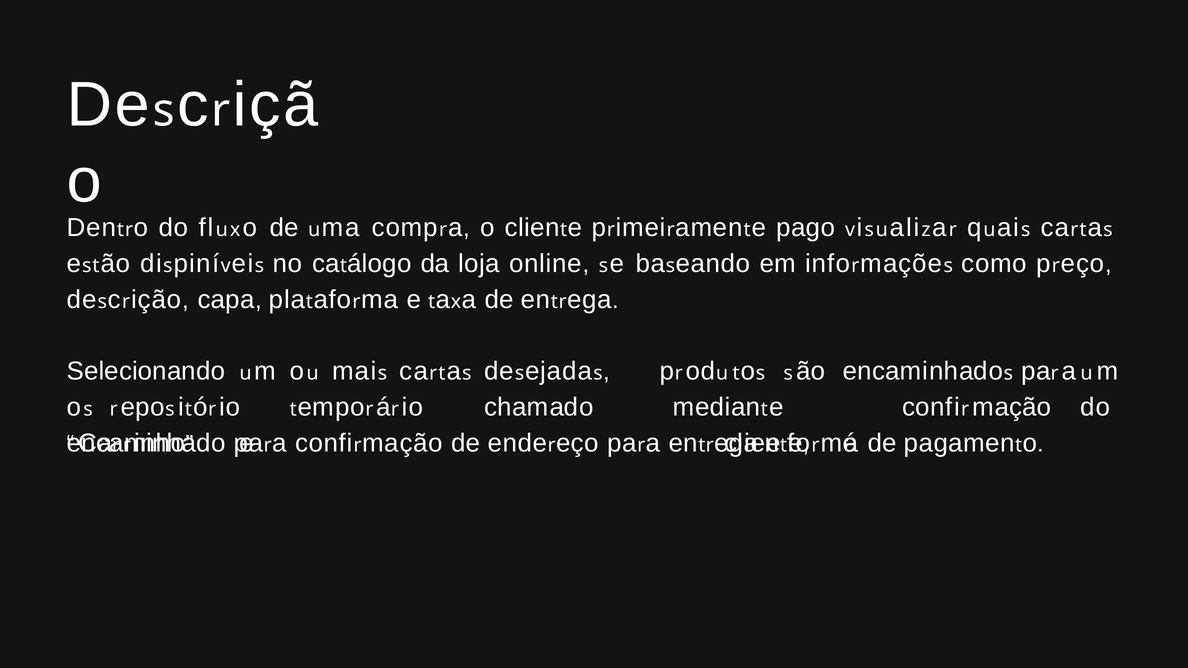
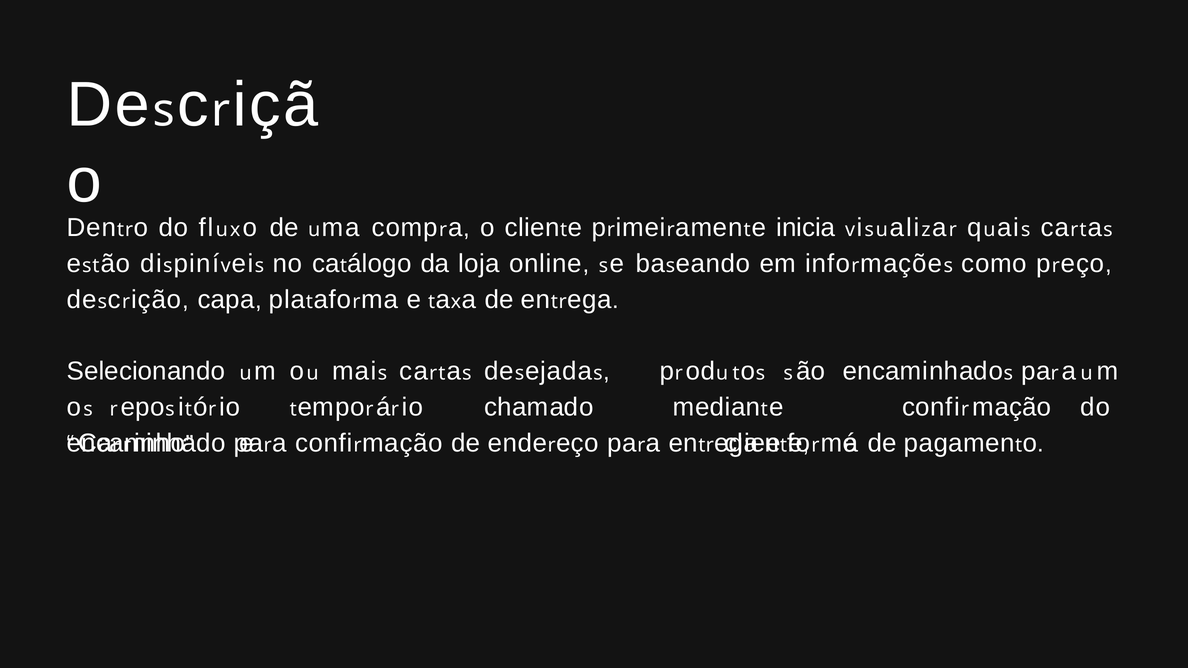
pago: pago -> inicia
